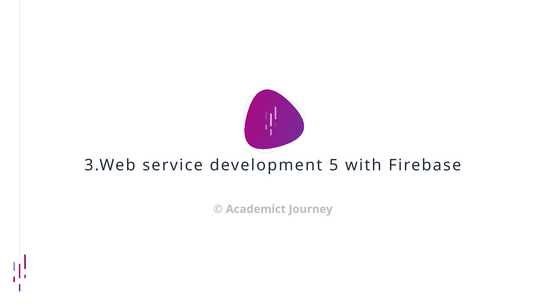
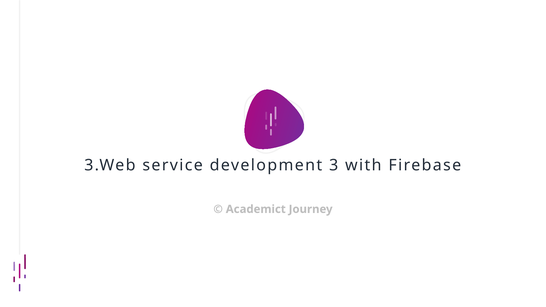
5: 5 -> 3
